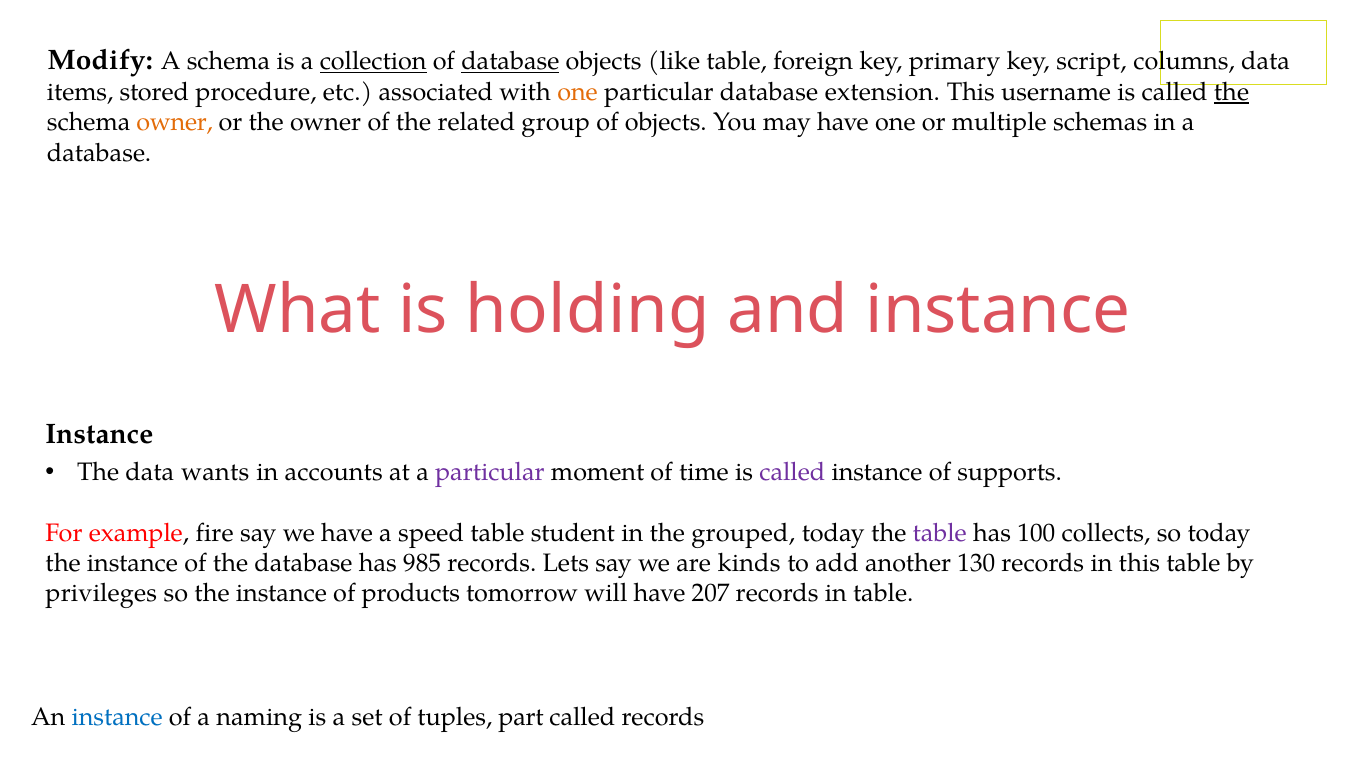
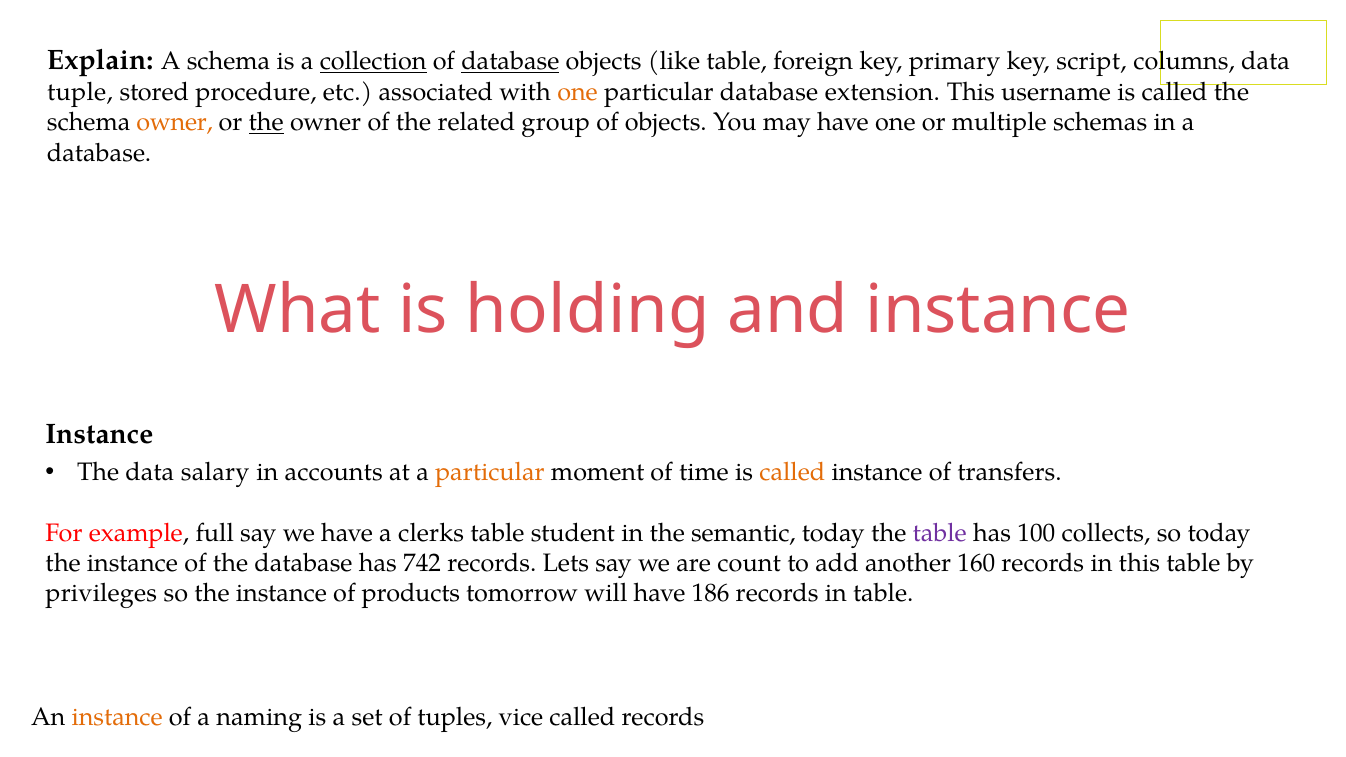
Modify: Modify -> Explain
items: items -> tuple
the at (1232, 92) underline: present -> none
the at (266, 123) underline: none -> present
wants: wants -> salary
particular at (490, 473) colour: purple -> orange
called at (792, 473) colour: purple -> orange
supports: supports -> transfers
fire: fire -> full
speed: speed -> clerks
grouped: grouped -> semantic
985: 985 -> 742
kinds: kinds -> count
130: 130 -> 160
207: 207 -> 186
instance at (117, 717) colour: blue -> orange
part: part -> vice
